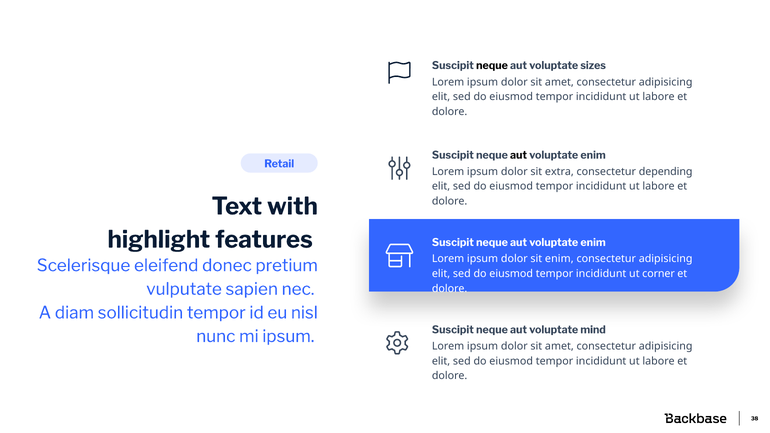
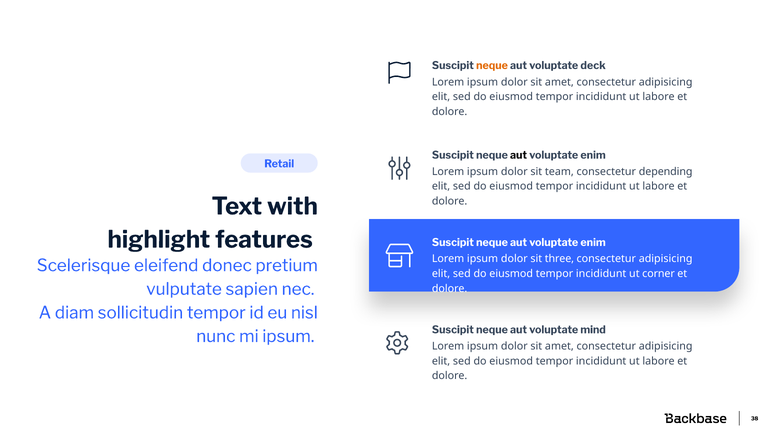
neque at (492, 65) colour: black -> orange
sizes: sizes -> deck
extra: extra -> team
sit enim: enim -> three
